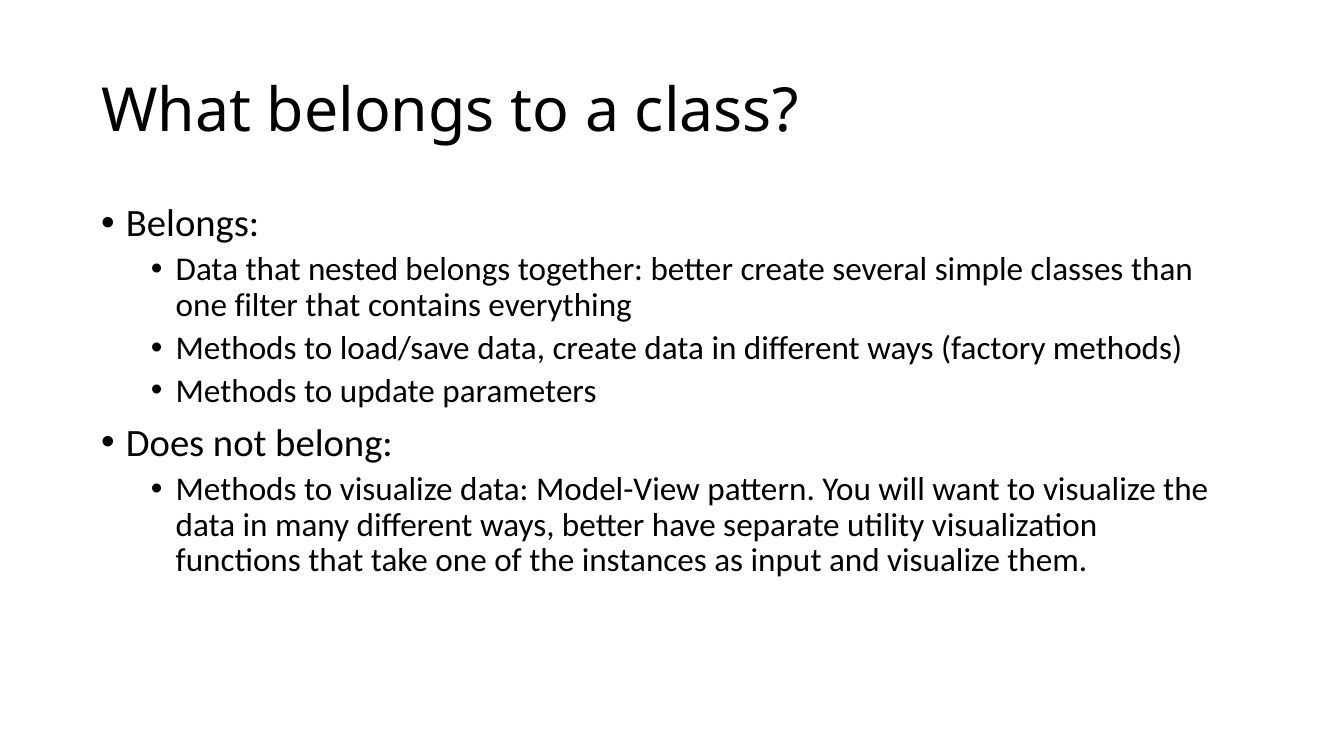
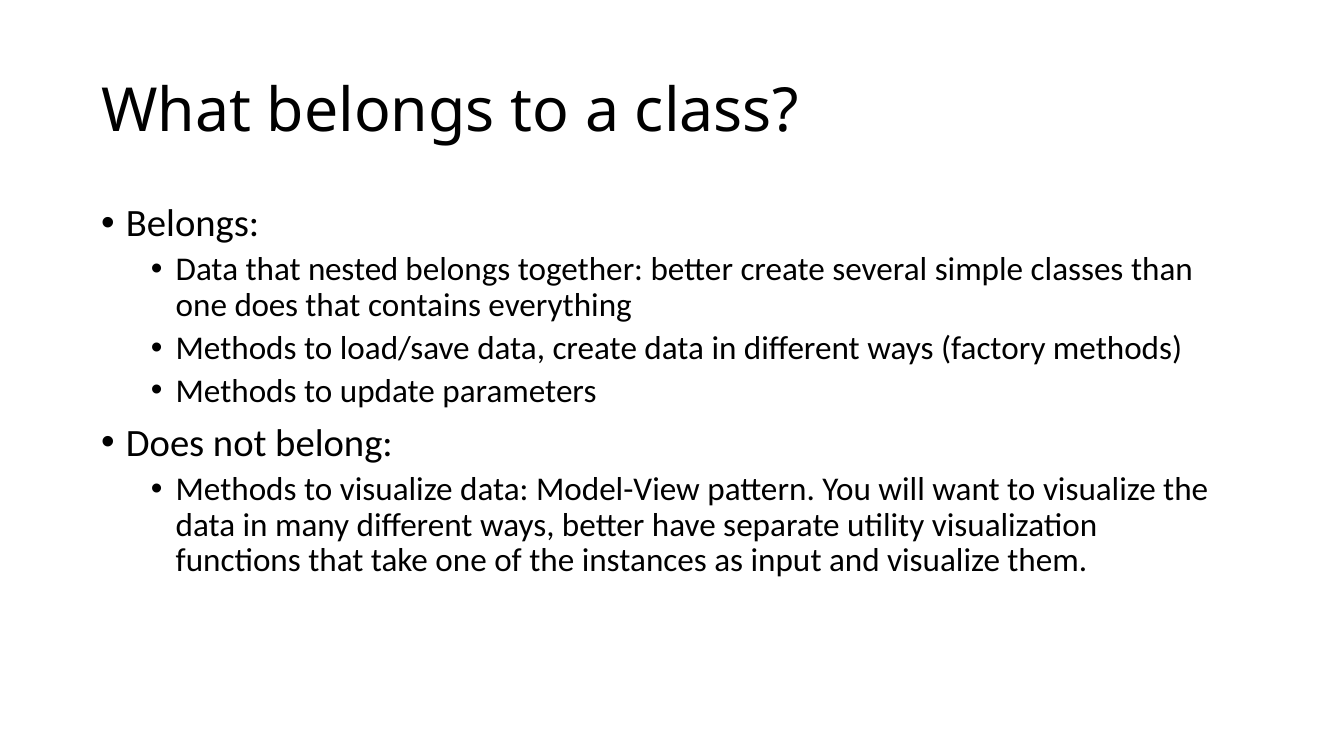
one filter: filter -> does
